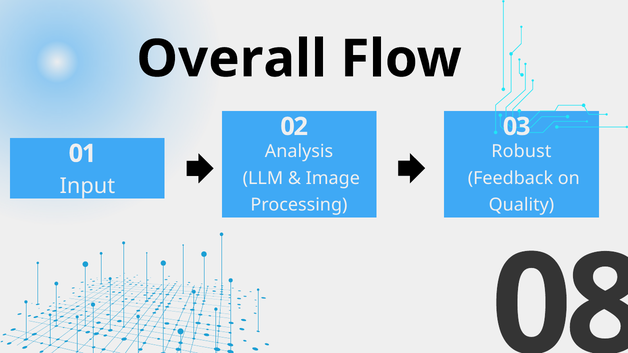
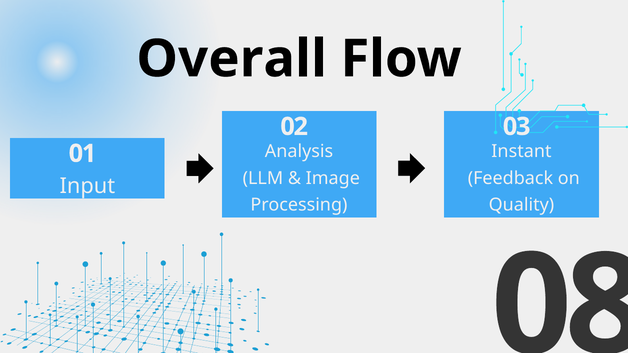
Robust: Robust -> Instant
